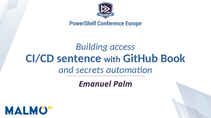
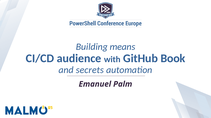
access: access -> means
sentence: sentence -> audience
